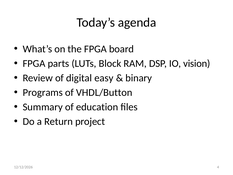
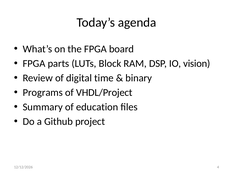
easy: easy -> time
VHDL/Button: VHDL/Button -> VHDL/Project
Return: Return -> Github
